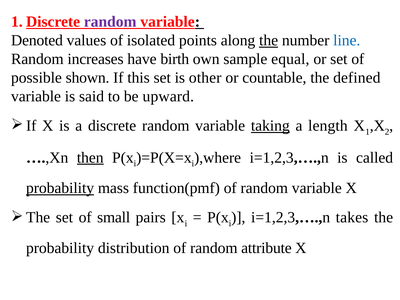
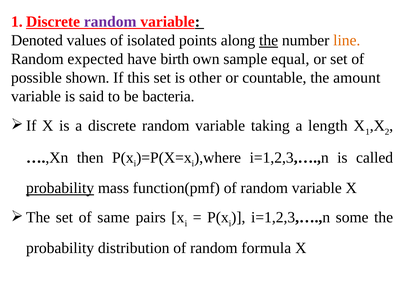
line colour: blue -> orange
increases: increases -> expected
defined: defined -> amount
upward: upward -> bacteria
taking underline: present -> none
then underline: present -> none
small: small -> same
takes: takes -> some
attribute: attribute -> formula
